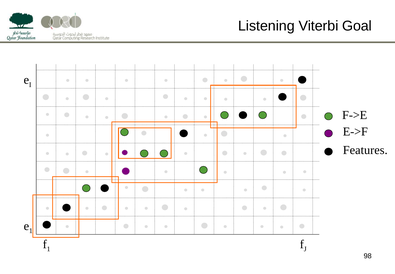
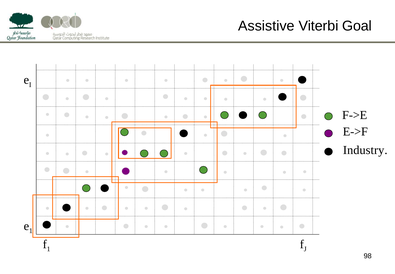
Listening: Listening -> Assistive
Features: Features -> Industry
